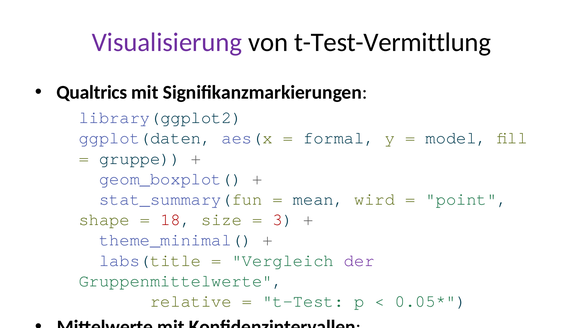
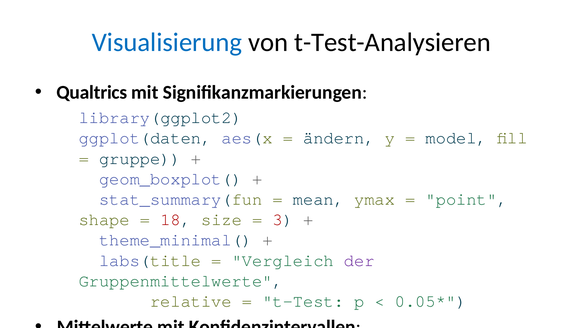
Visualisierung colour: purple -> blue
t-Test-Vermittlung: t-Test-Vermittlung -> t-Test-Analysieren
formal: formal -> ändern
mean wird: wird -> ymax
